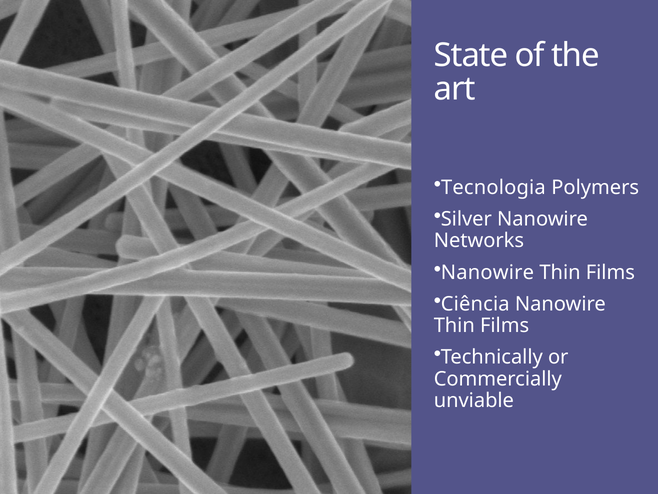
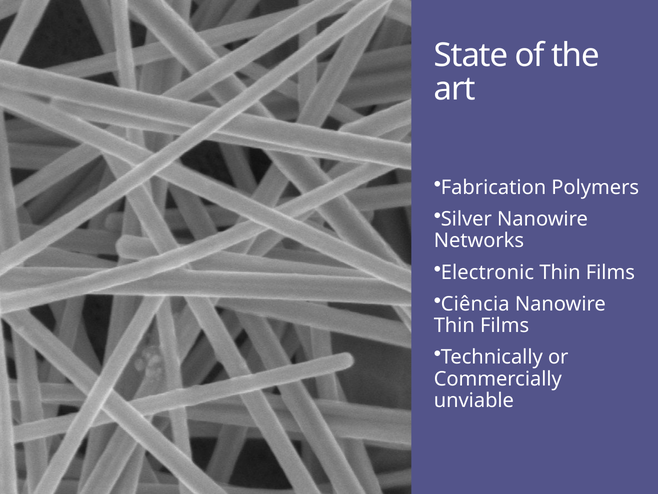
Tecnologia: Tecnologia -> Fabrication
Nanowire at (487, 272): Nanowire -> Electronic
